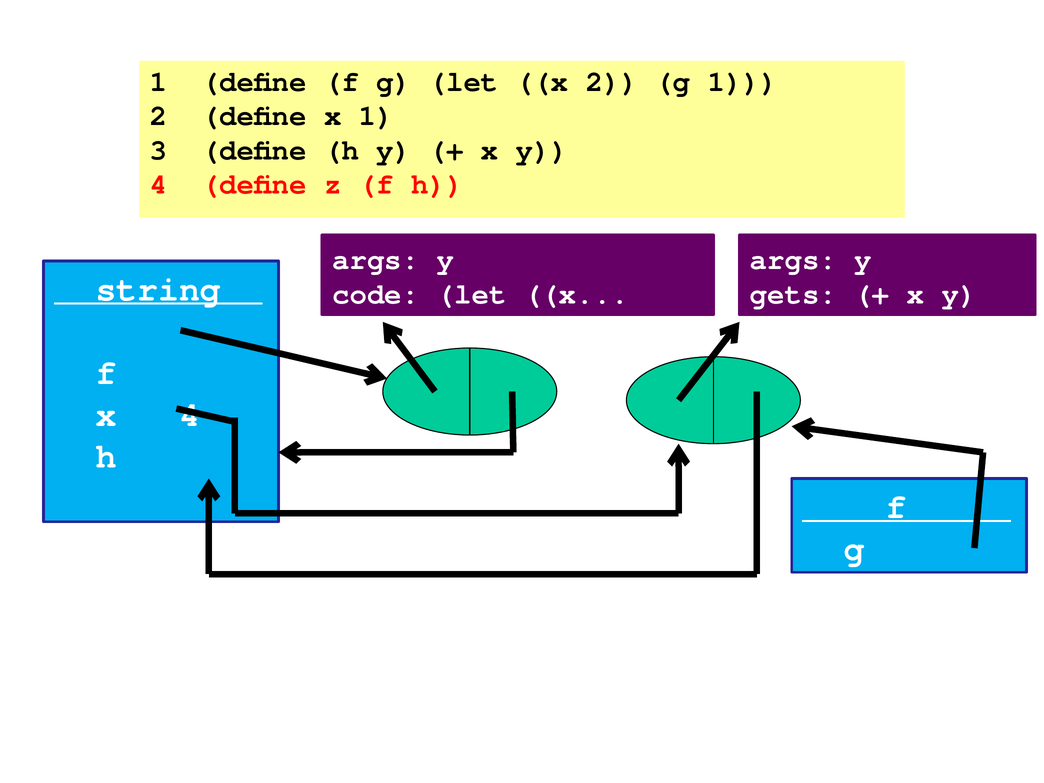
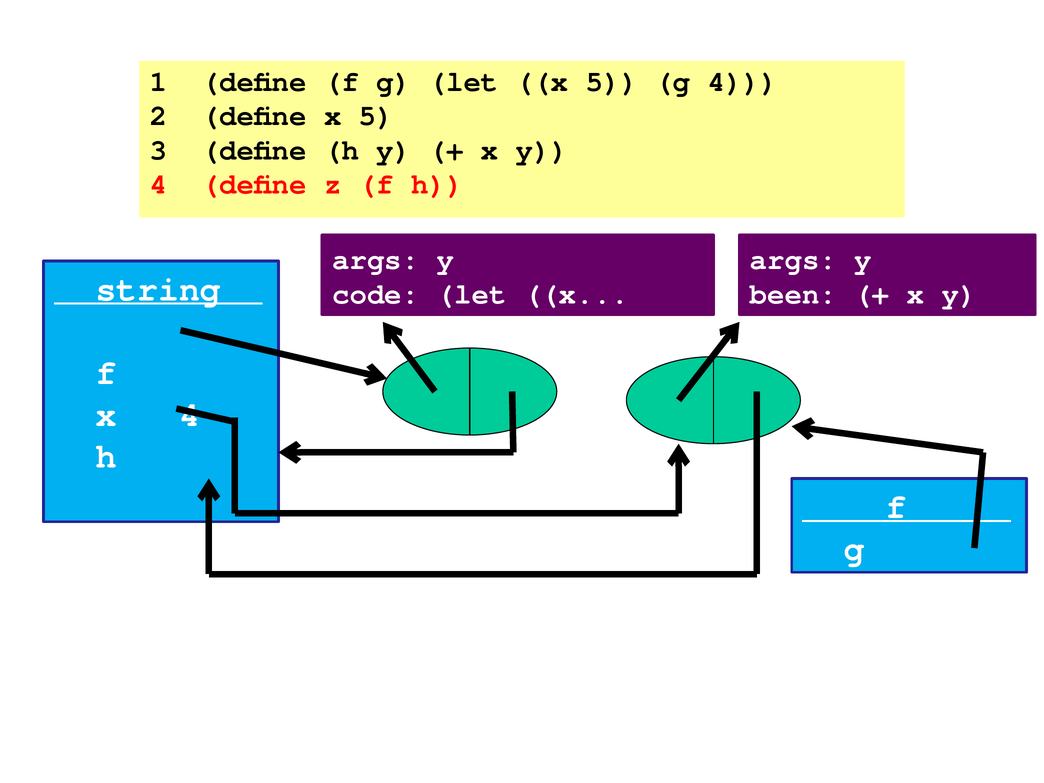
let x 2: 2 -> 5
g 1: 1 -> 4
define x 1: 1 -> 5
gets: gets -> been
